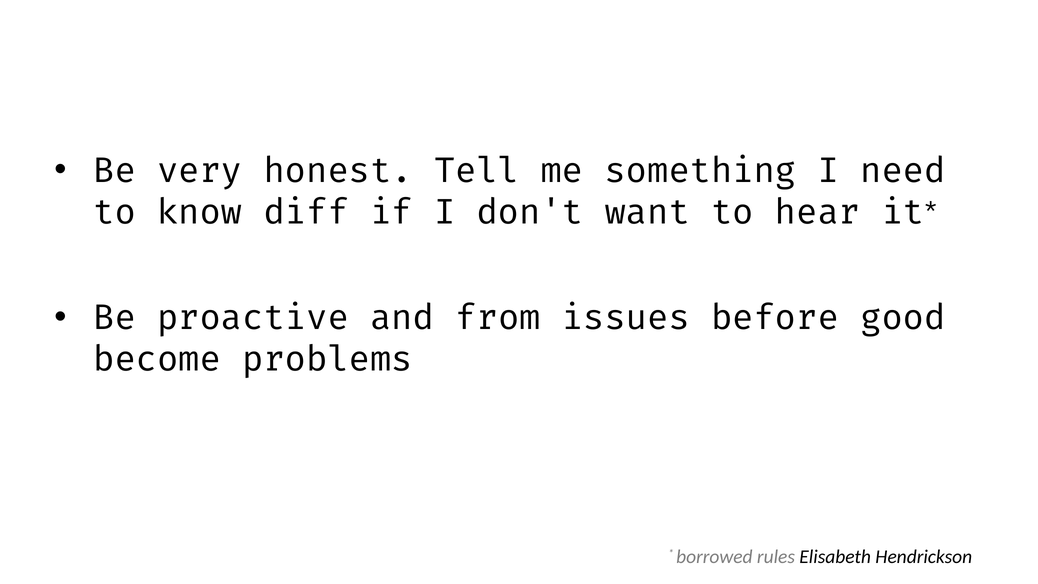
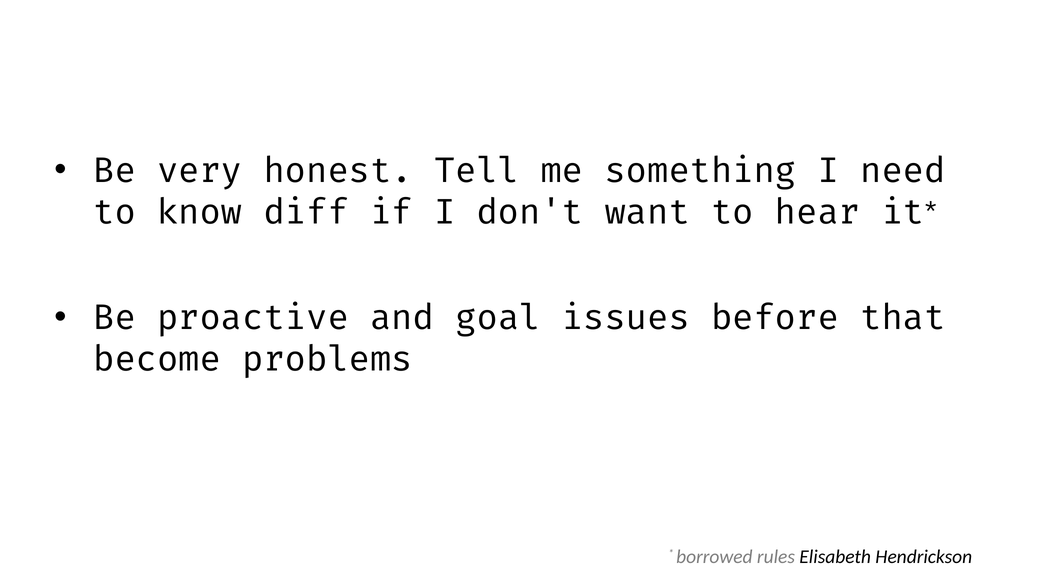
from: from -> goal
good: good -> that
